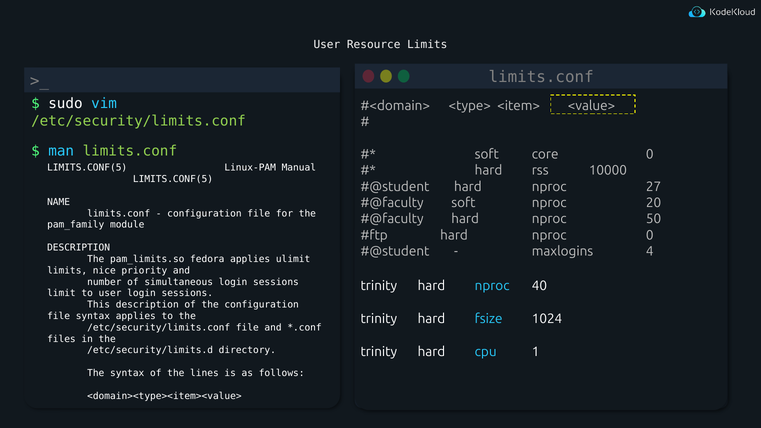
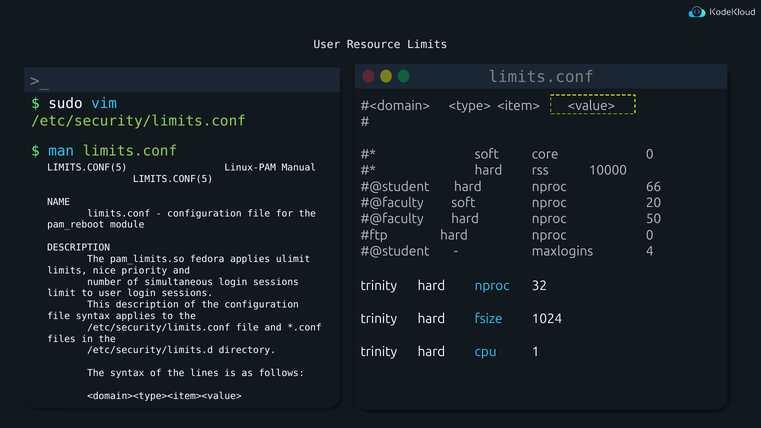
27: 27 -> 66
pam_family: pam_family -> pam_reboot
40: 40 -> 32
